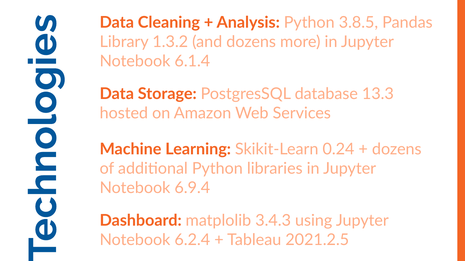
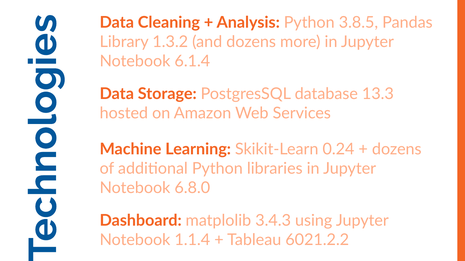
6.9.4: 6.9.4 -> 6.8.0
6.2.4: 6.2.4 -> 1.1.4
2021.2.5: 2021.2.5 -> 6021.2.2
